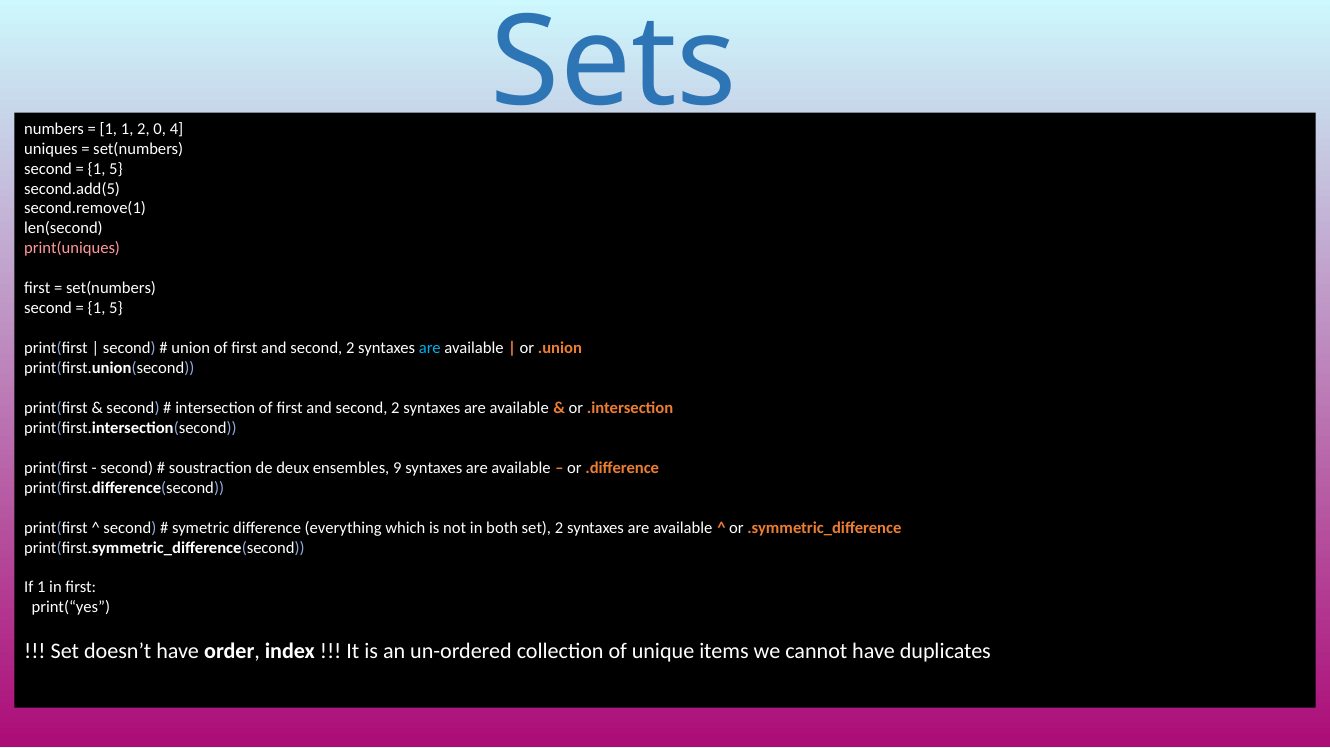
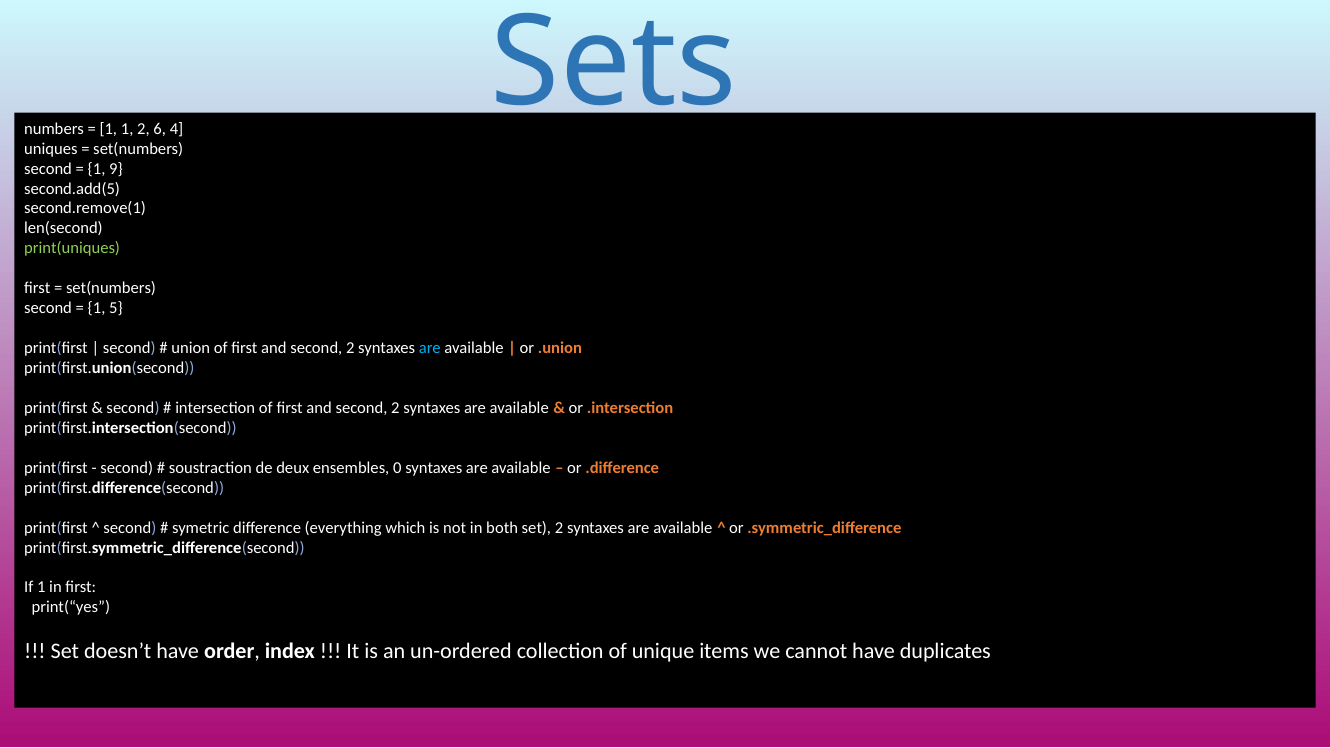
0: 0 -> 6
5 at (116, 169): 5 -> 9
print(uniques colour: pink -> light green
9: 9 -> 0
